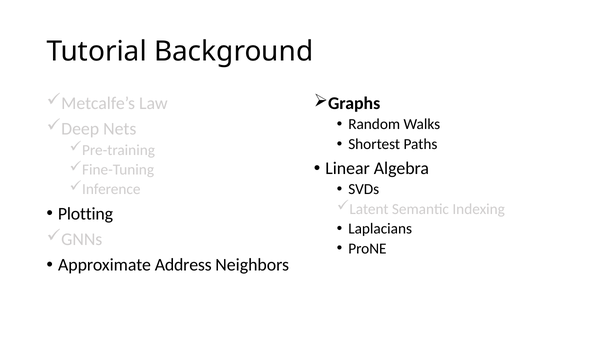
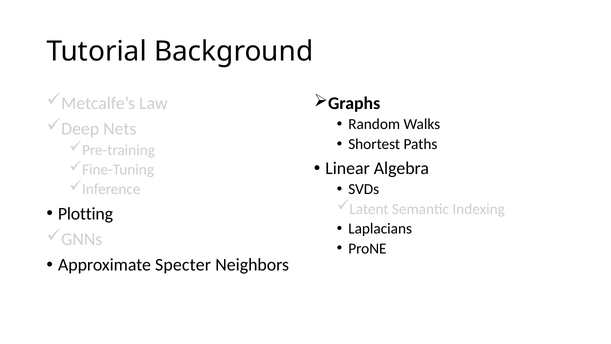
Address: Address -> Specter
